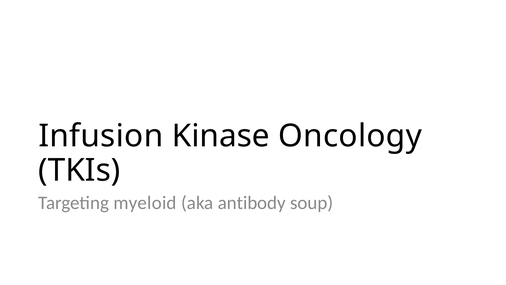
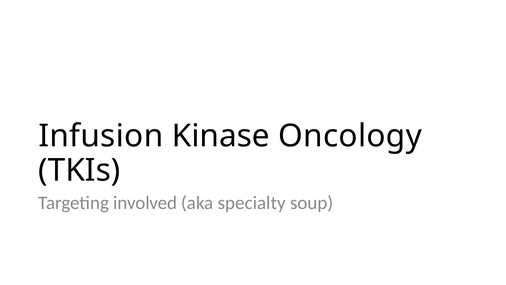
myeloid: myeloid -> involved
antibody: antibody -> specialty
